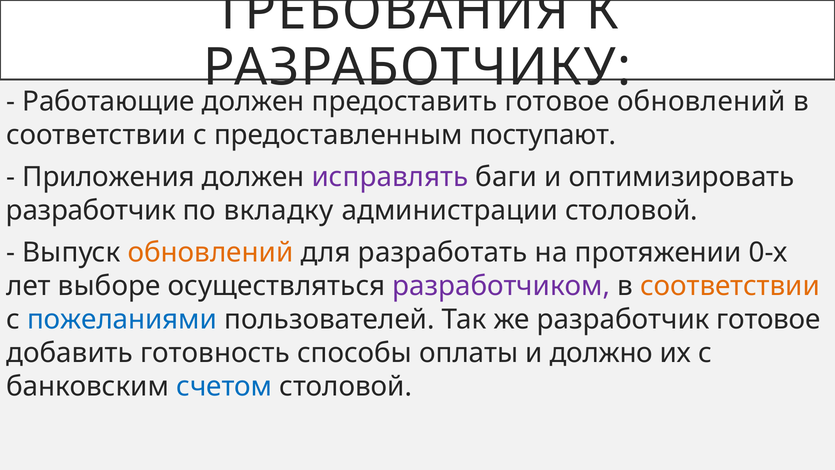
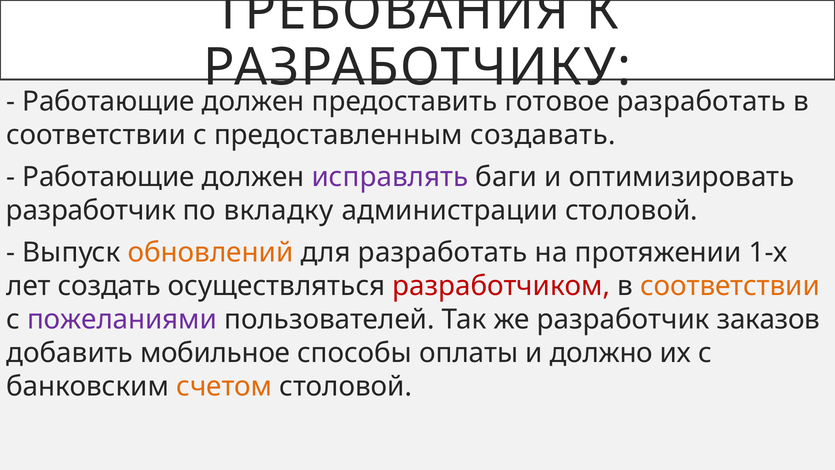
обновлений at (701, 101): обновлений -> разработать
поступают: поступают -> создавать
Приложения at (109, 177): Приложения -> Работающие
0-х: 0-х -> 1-х
выборе: выборе -> создать
разработчиком colour: purple -> red
пожеланиями colour: blue -> purple
разработчик готовое: готовое -> заказов
готовность: готовность -> мобильное
счетом colour: blue -> orange
